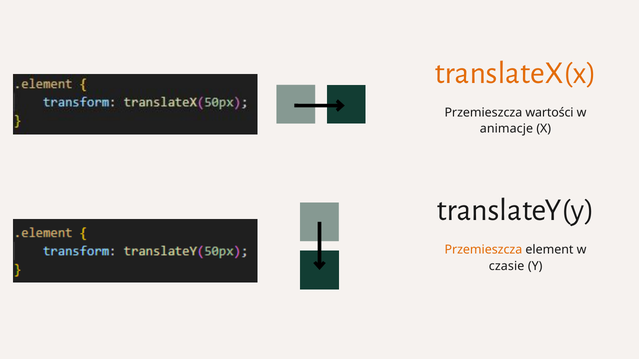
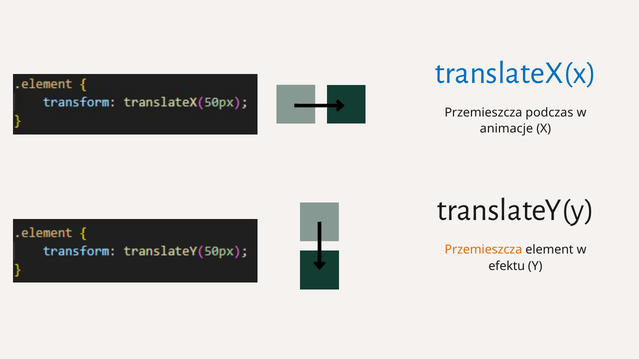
translateX(x colour: orange -> blue
wartości: wartości -> podczas
czasie: czasie -> efektu
